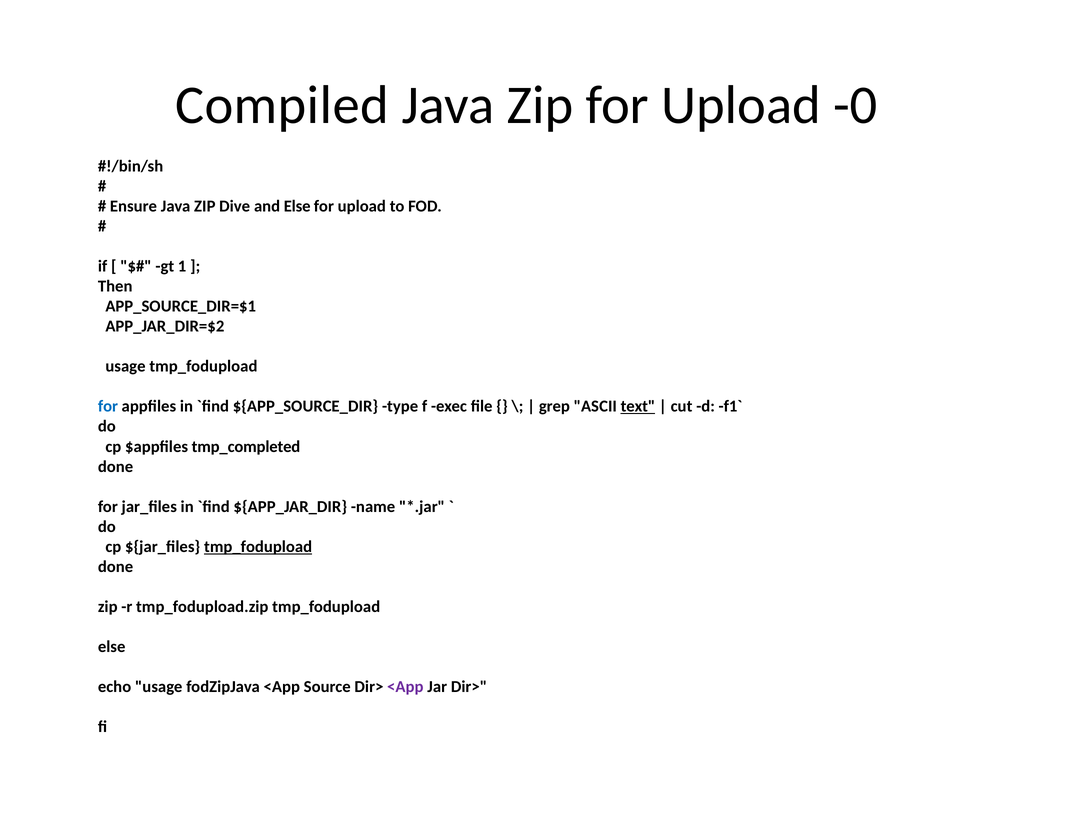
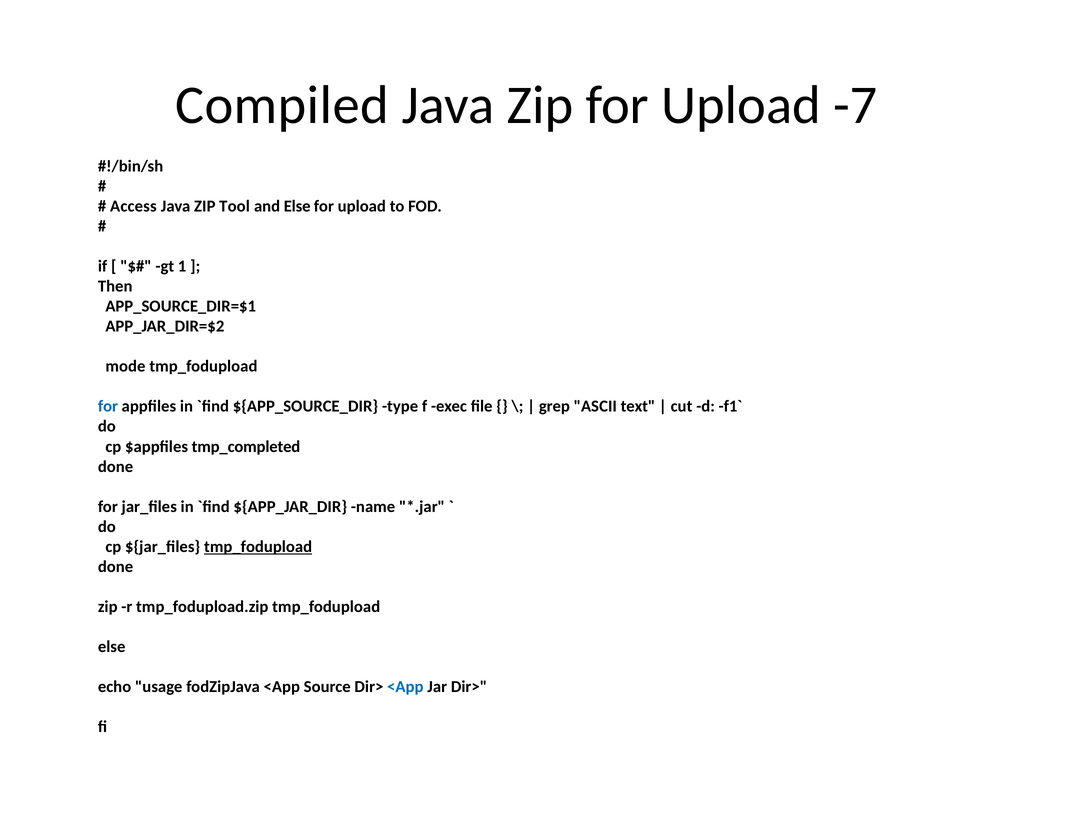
-0: -0 -> -7
Ensure: Ensure -> Access
Dive: Dive -> Tool
usage at (125, 366): usage -> mode
text underline: present -> none
<App at (405, 687) colour: purple -> blue
